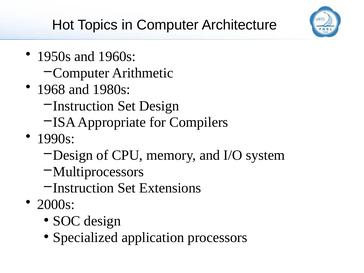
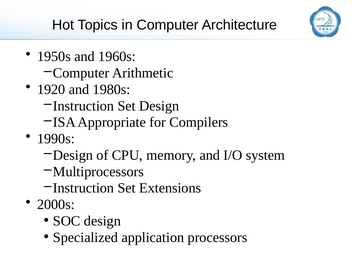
1968: 1968 -> 1920
